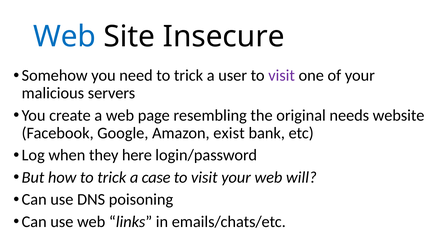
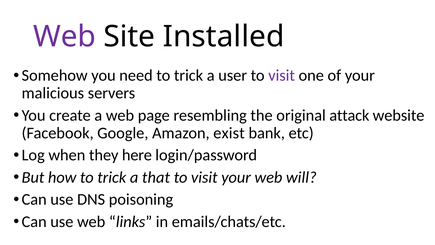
Web at (64, 36) colour: blue -> purple
Insecure: Insecure -> Installed
needs: needs -> attack
case: case -> that
